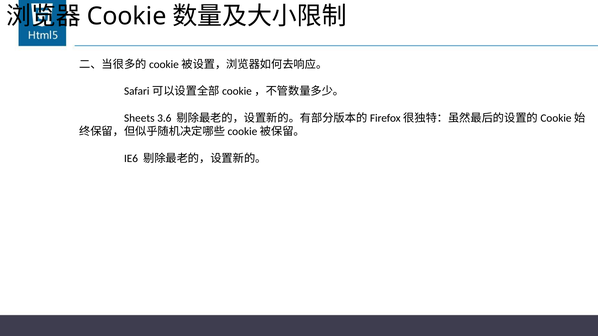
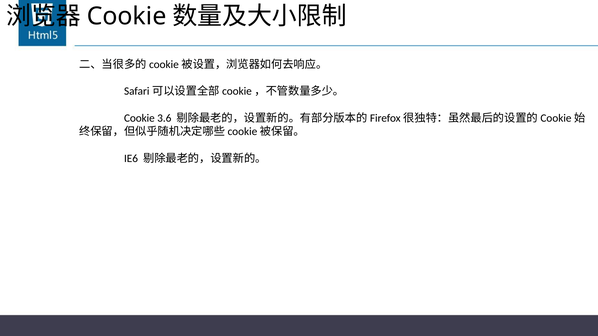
Sheets at (139, 118): Sheets -> Cookie
